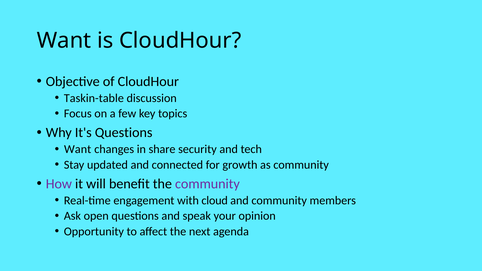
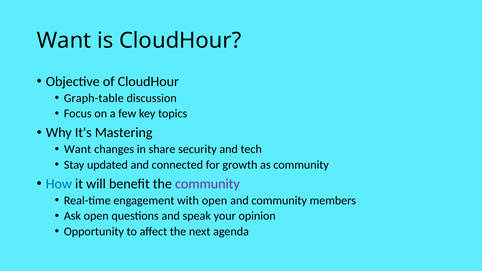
Taskin-table: Taskin-table -> Graph-table
It's Questions: Questions -> Mastering
How colour: purple -> blue
with cloud: cloud -> open
